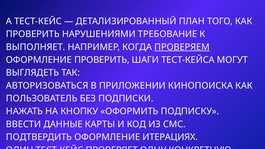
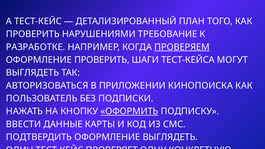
ВЫПОЛНЯЕТ: ВЫПОЛНЯЕТ -> РАЗРАБОТКЕ
ОФОРМИТЬ underline: none -> present
ОФОРМЛЕНИЕ ИТЕРАЦИЯХ: ИТЕРАЦИЯХ -> ВЫГЛЯДЕТЬ
